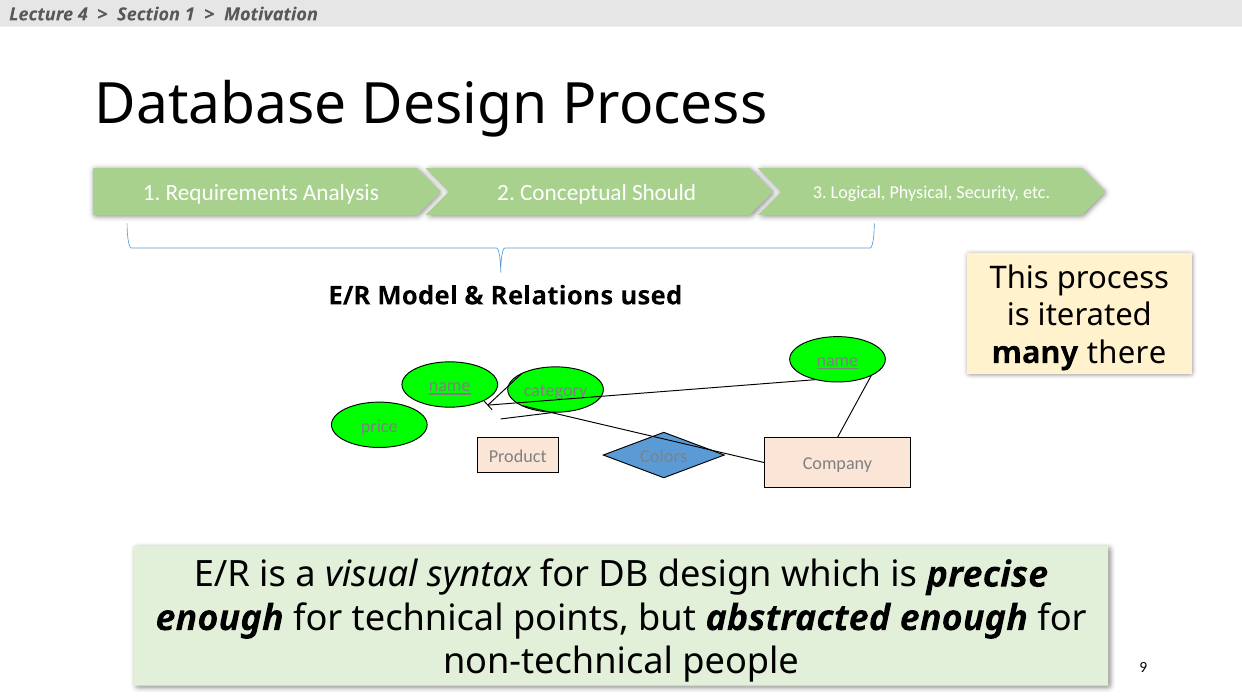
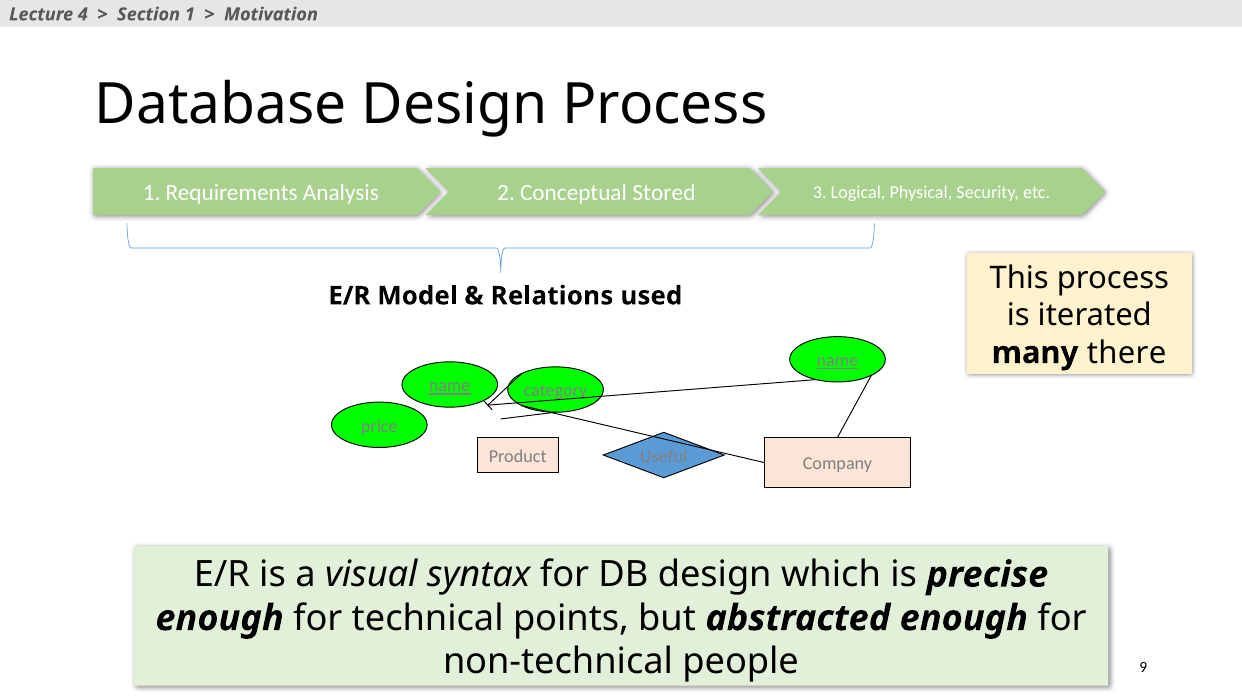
Should: Should -> Stored
Colors: Colors -> Useful
